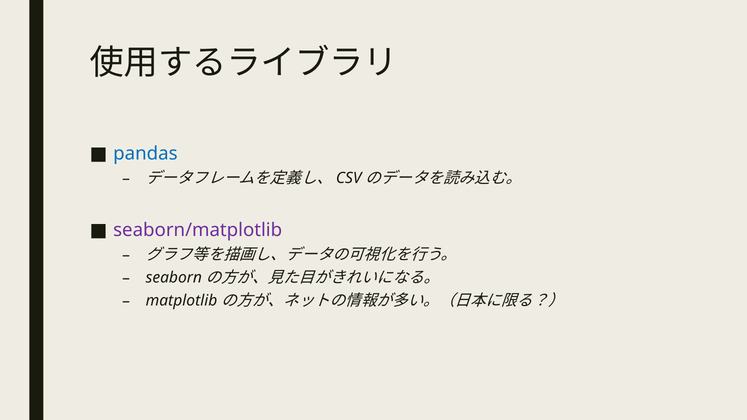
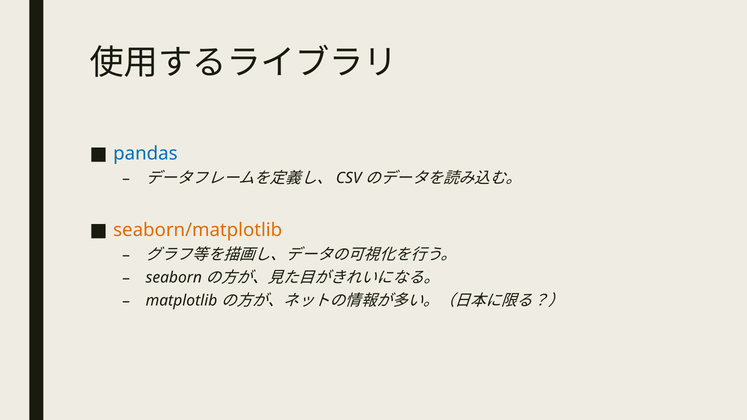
seaborn/matplotlib colour: purple -> orange
